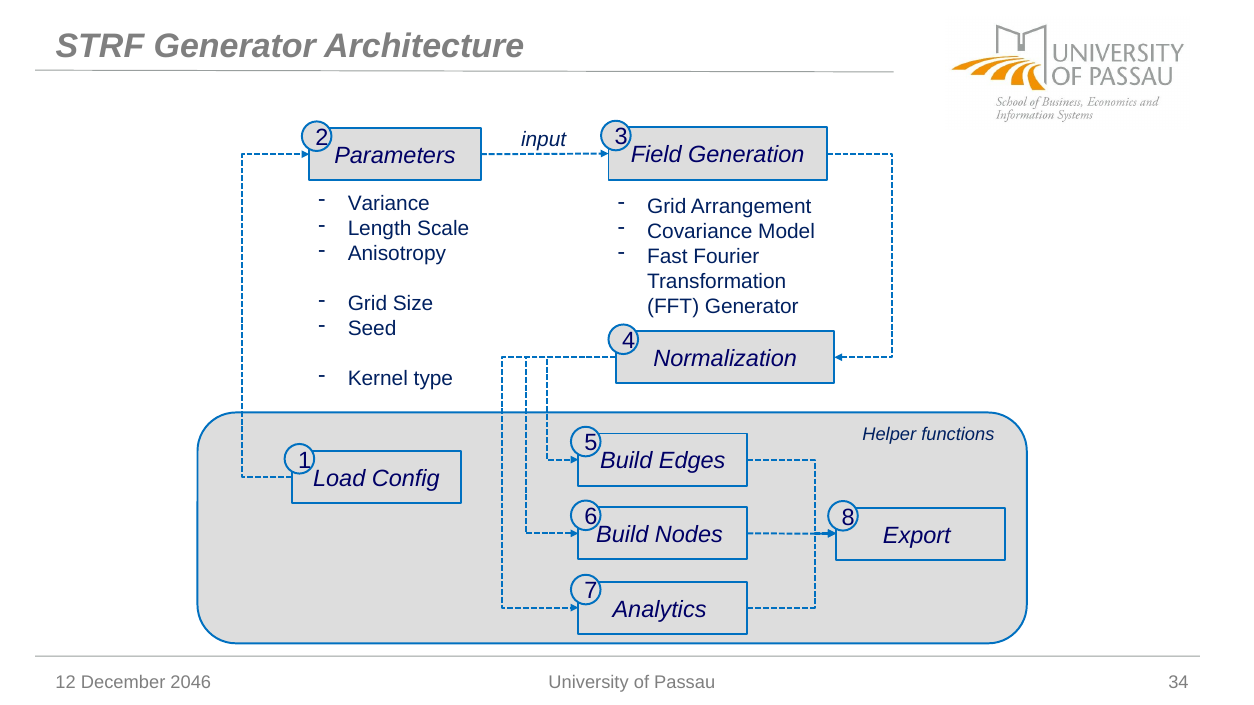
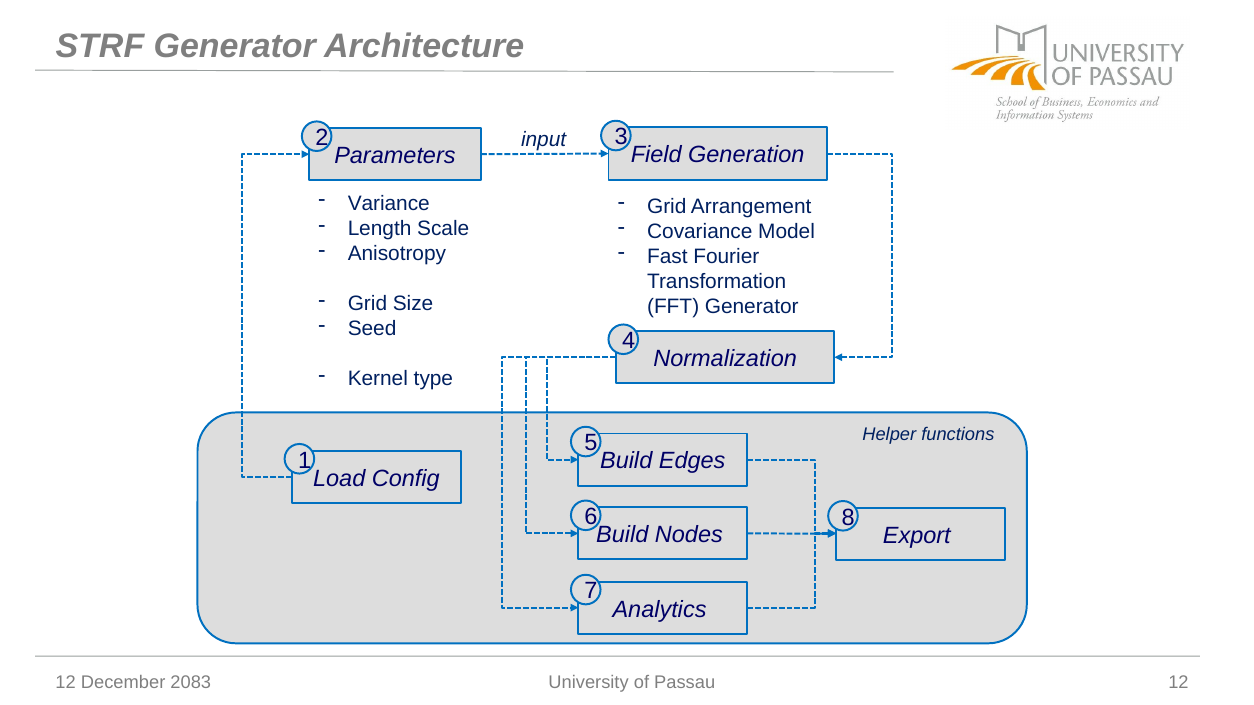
2046: 2046 -> 2083
Passau 34: 34 -> 12
